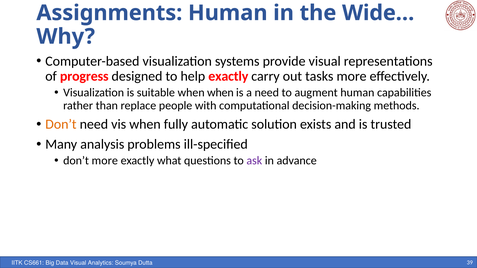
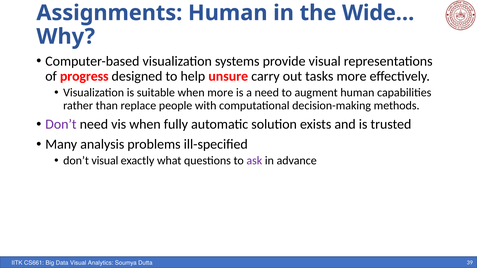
help exactly: exactly -> unsure
when when: when -> more
Don’t at (61, 124) colour: orange -> purple
don’t more: more -> visual
